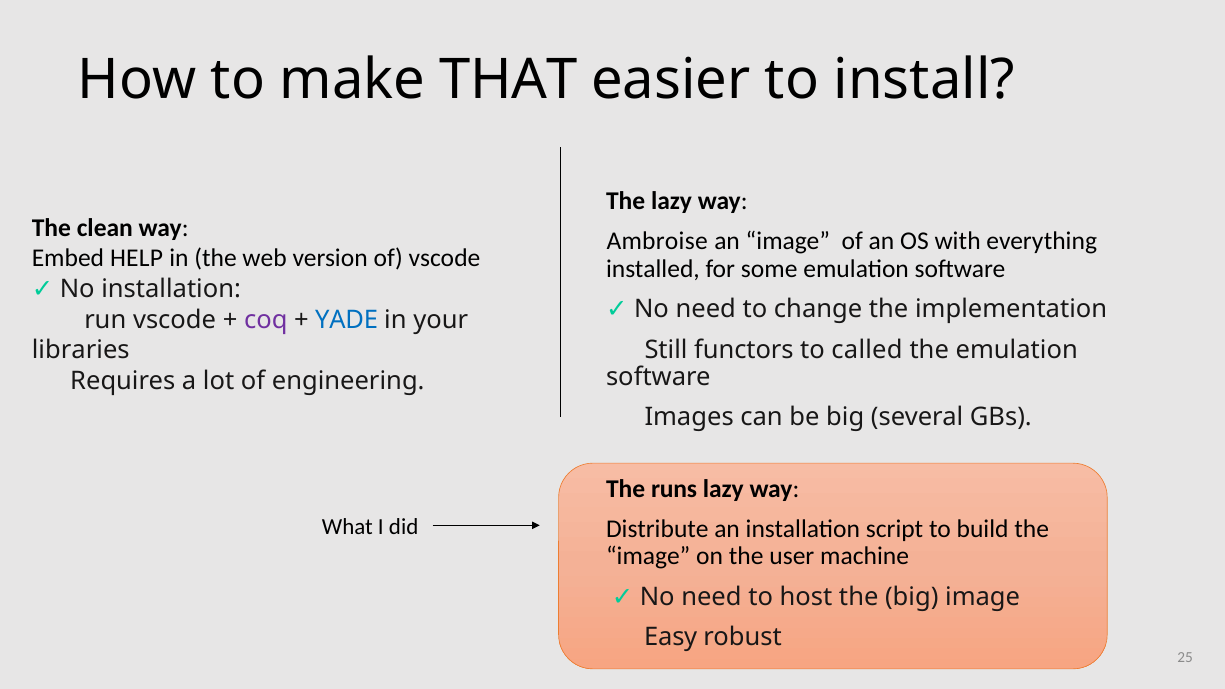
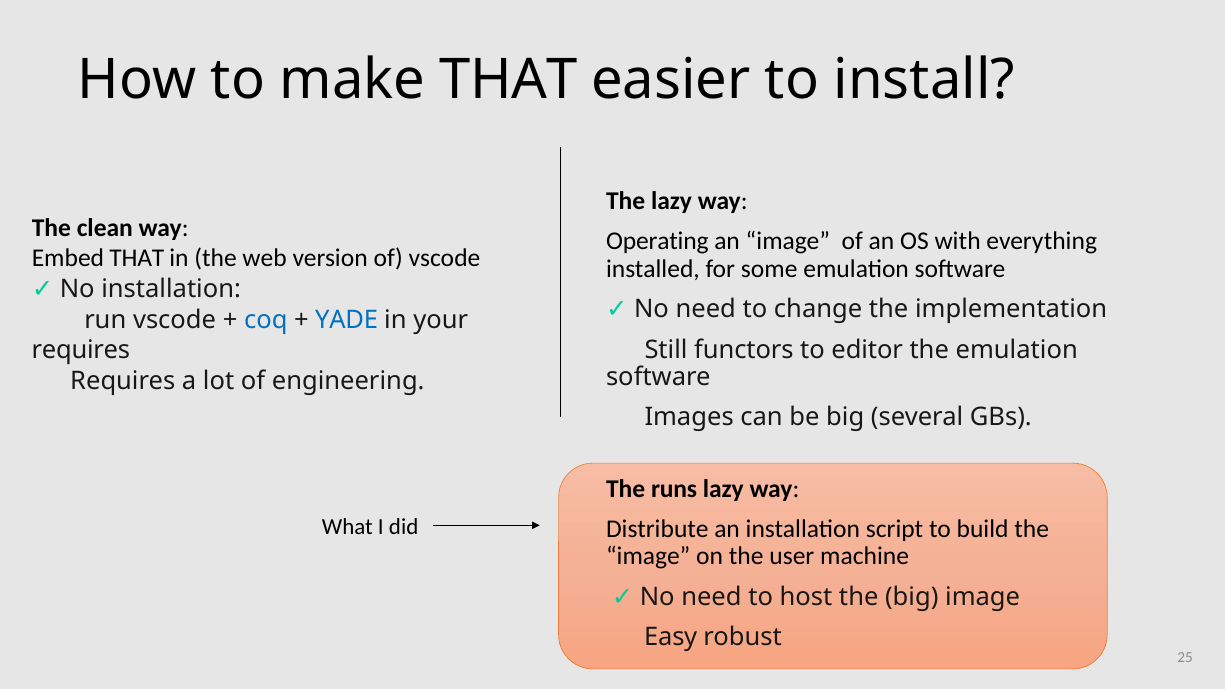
Ambroise: Ambroise -> Operating
Embed HELP: HELP -> THAT
coq colour: purple -> blue
called: called -> editor
libraries at (81, 350): libraries -> requires
